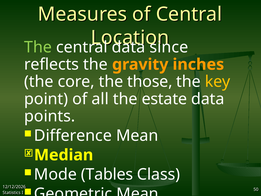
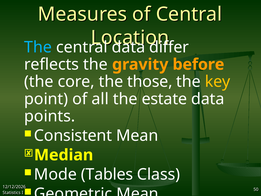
The at (38, 47) colour: light green -> light blue
since: since -> differ
inches: inches -> before
Difference: Difference -> Consistent
